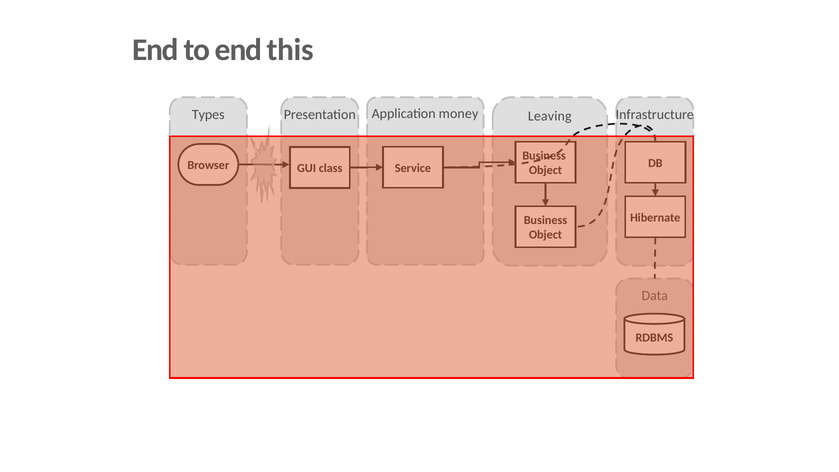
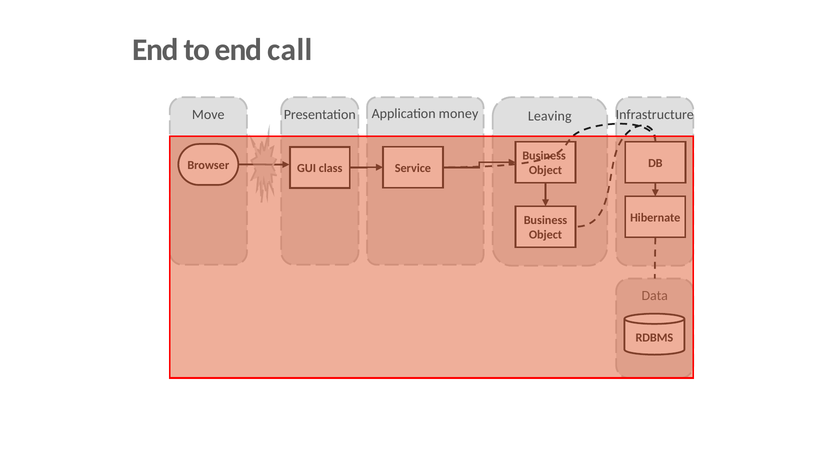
this: this -> call
Types: Types -> Move
